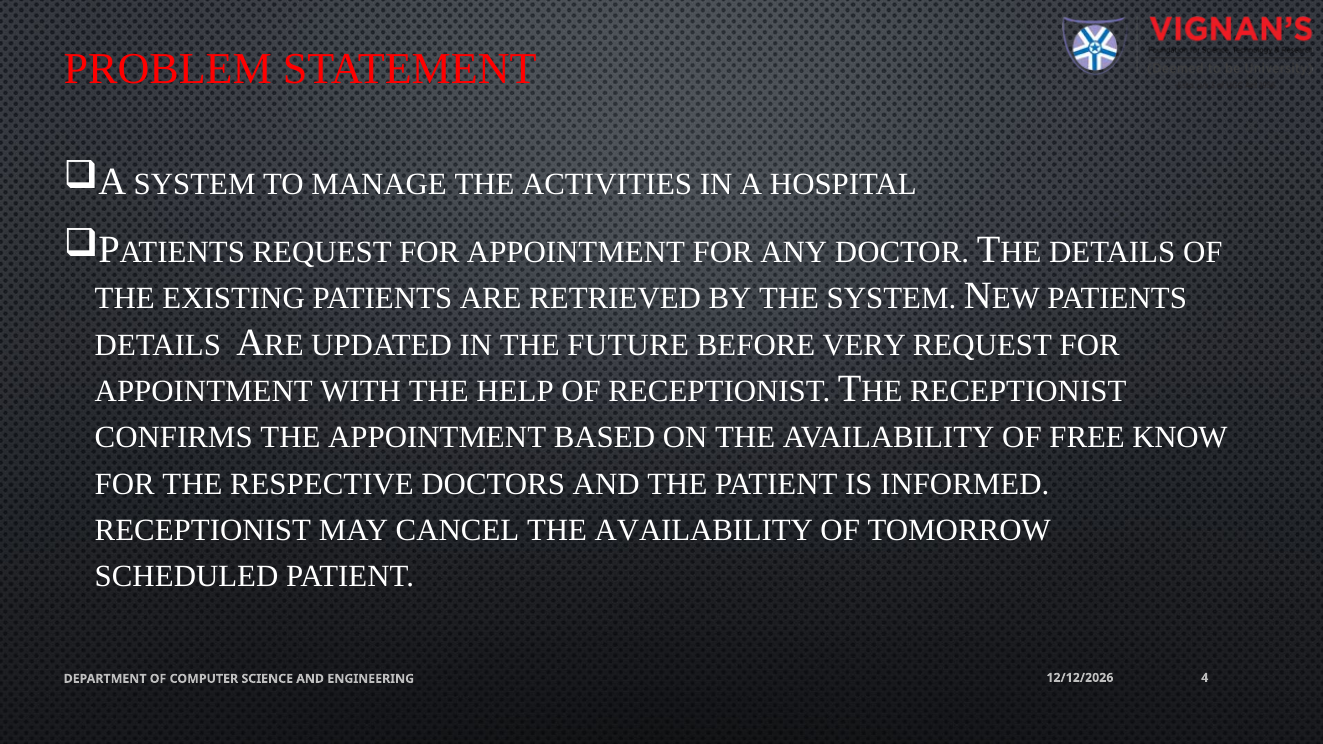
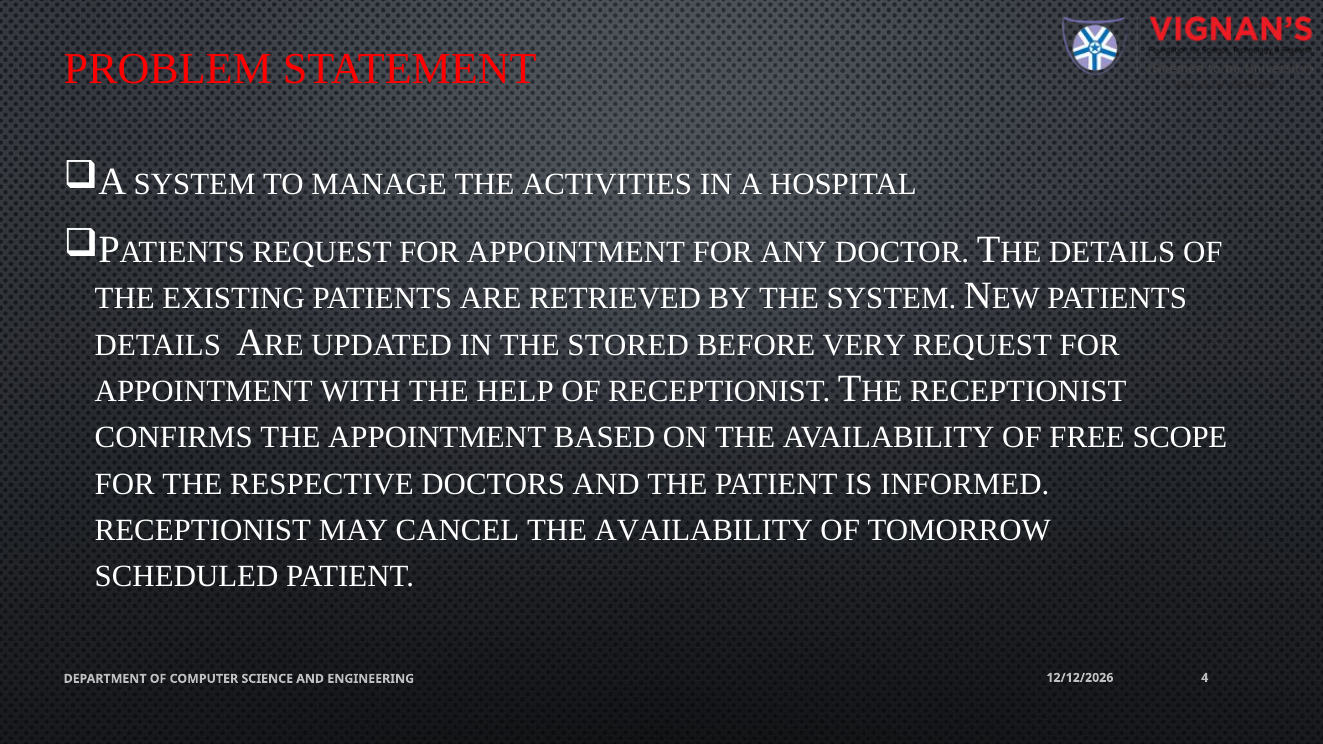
FUTURE: FUTURE -> STORED
KNOW: KNOW -> SCOPE
